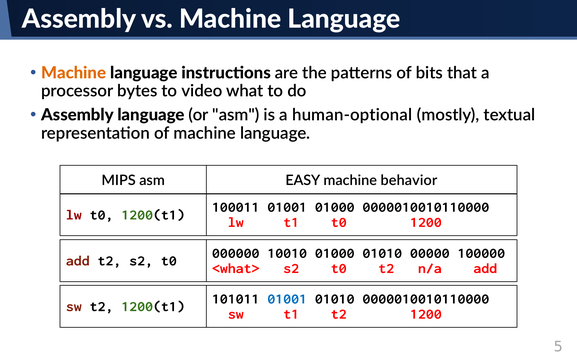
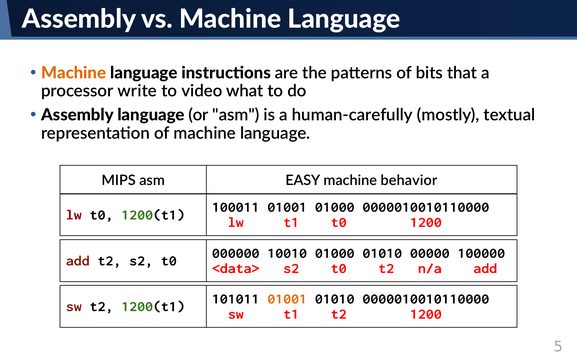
bytes: bytes -> write
human-optional: human-optional -> human-carefully
<what>: <what> -> <data>
01001 at (287, 299) colour: blue -> orange
